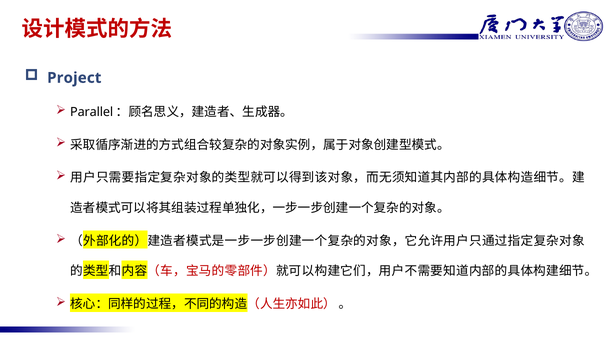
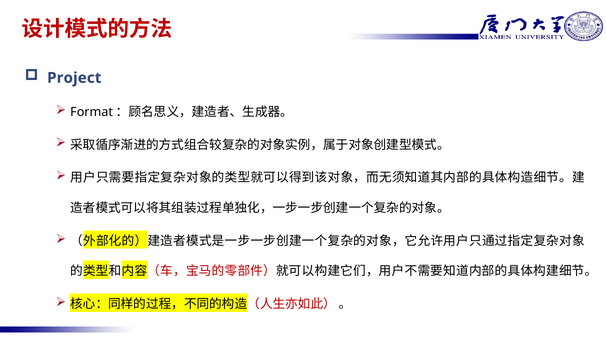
Parallel: Parallel -> Format
